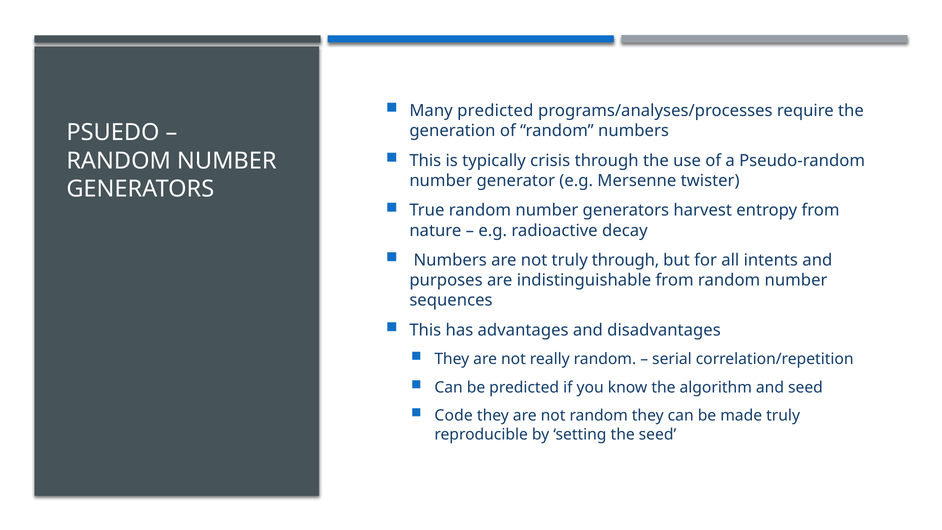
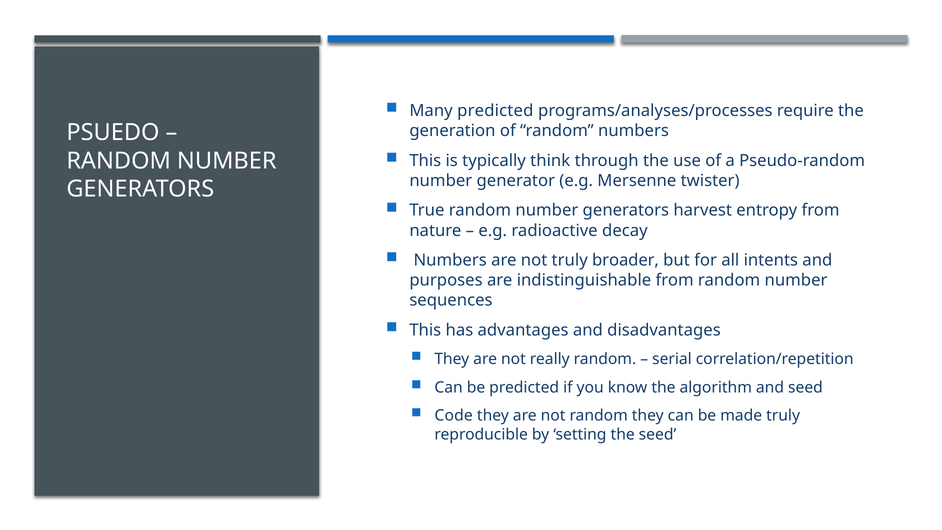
crisis: crisis -> think
truly through: through -> broader
